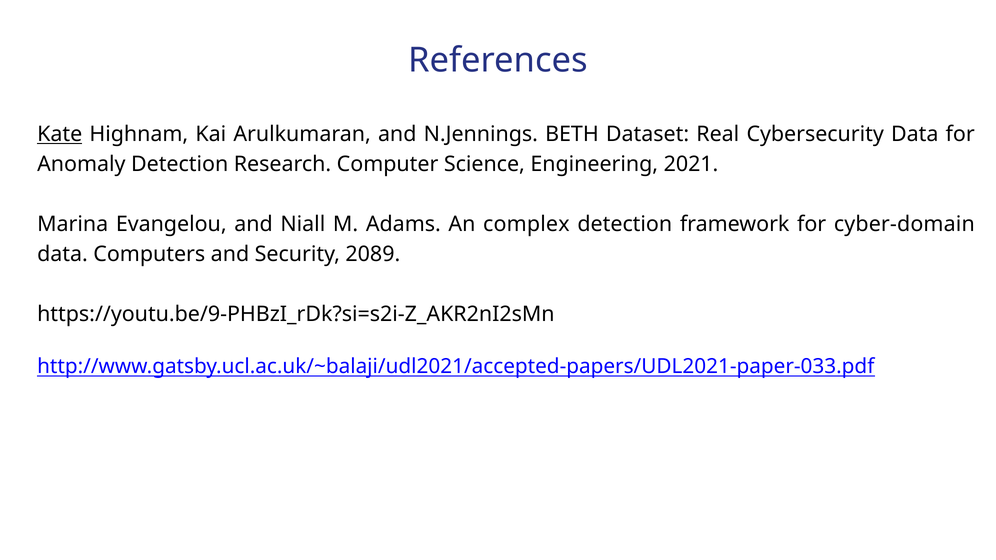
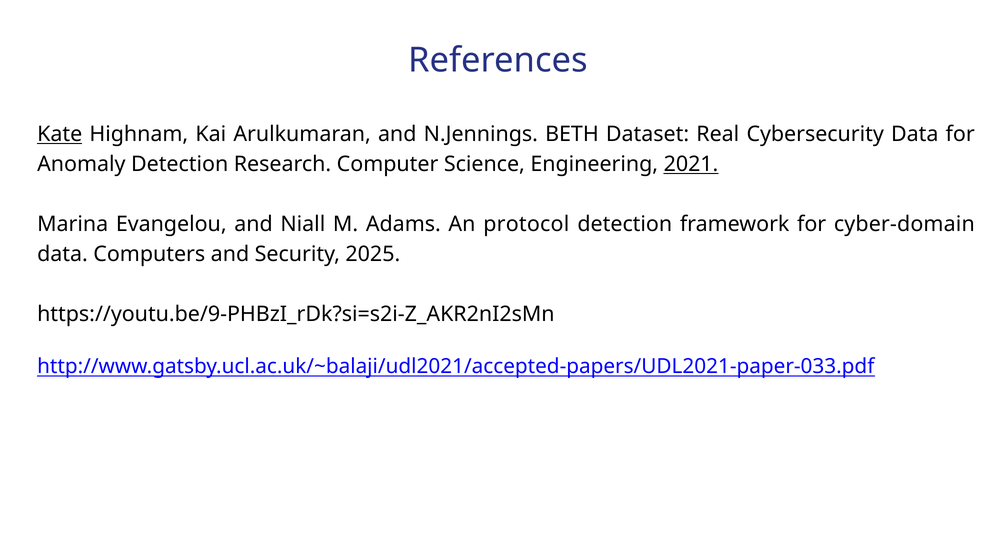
2021 underline: none -> present
complex: complex -> protocol
2089: 2089 -> 2025
